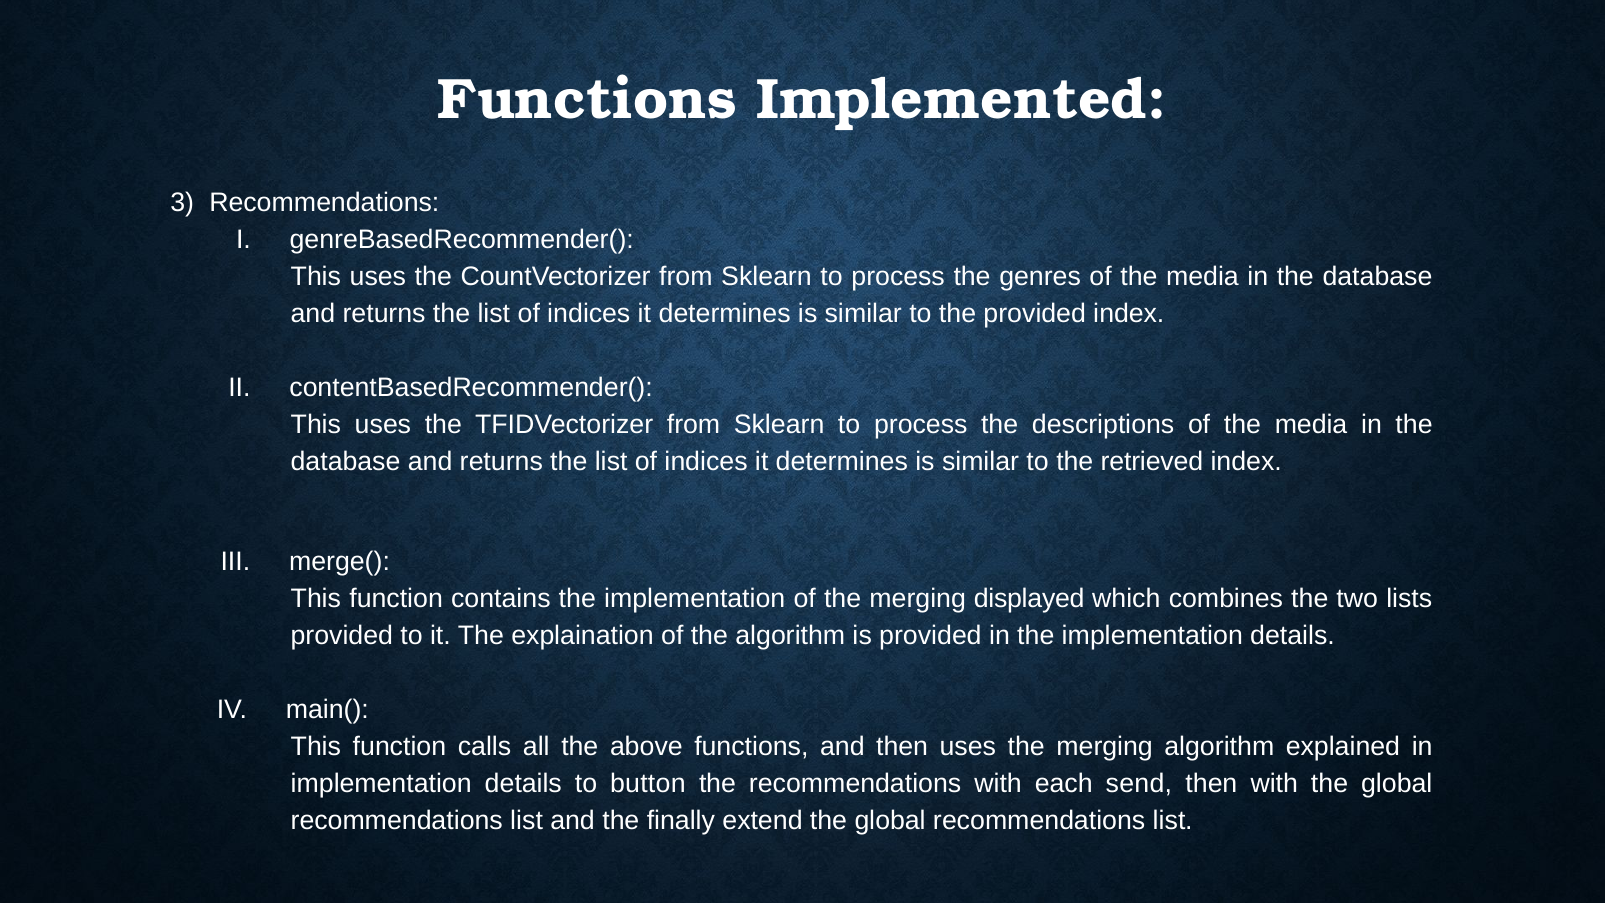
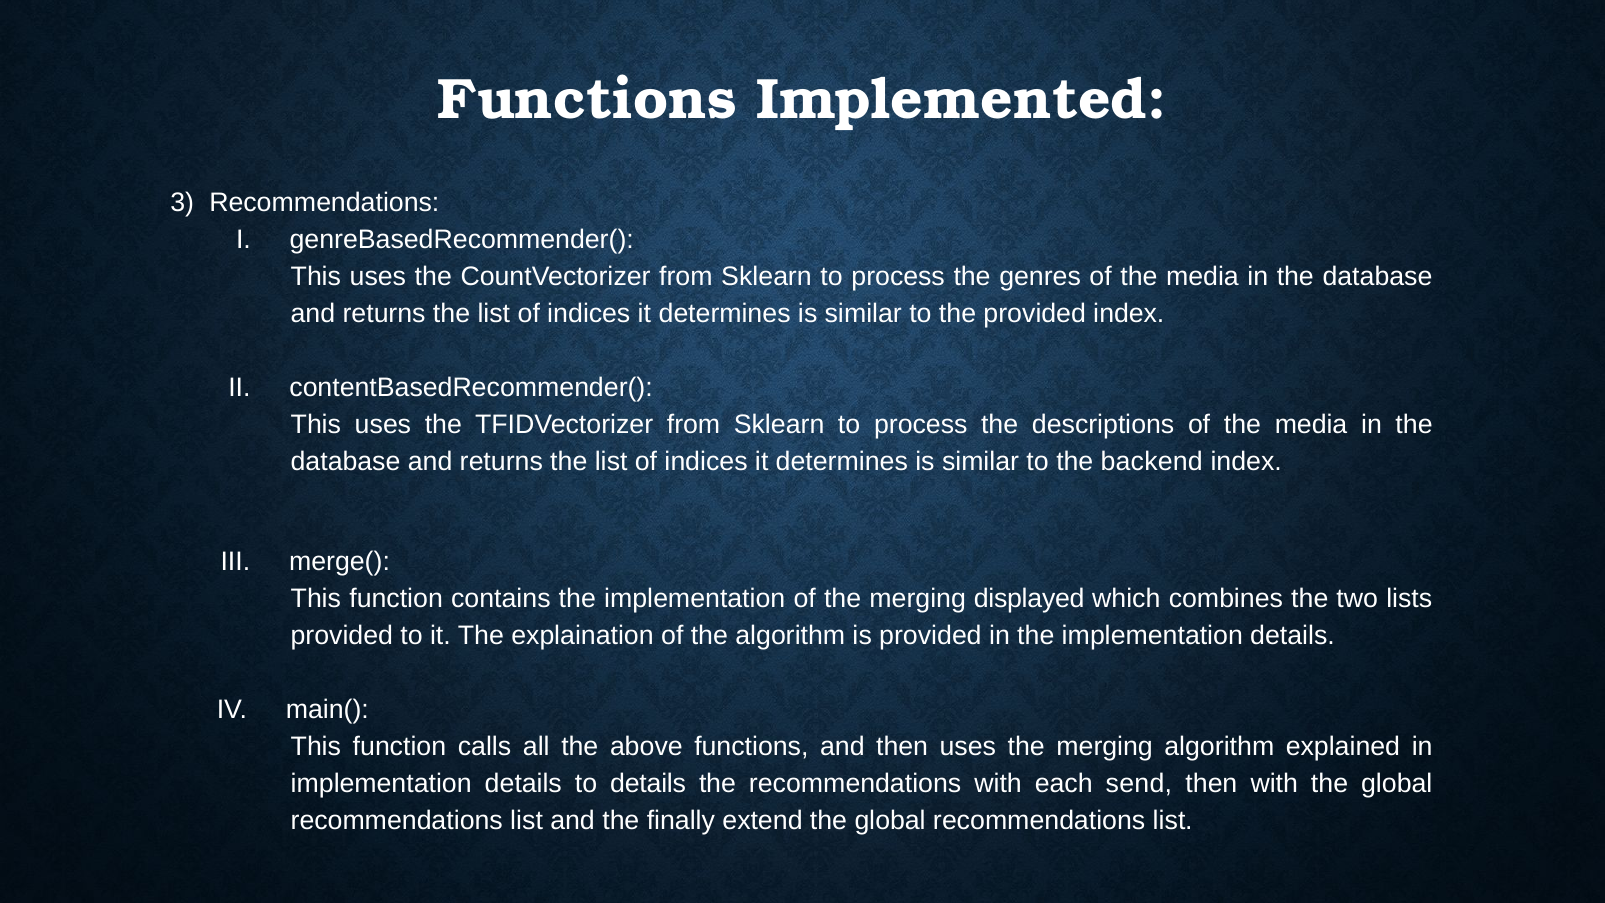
retrieved: retrieved -> backend
to button: button -> details
